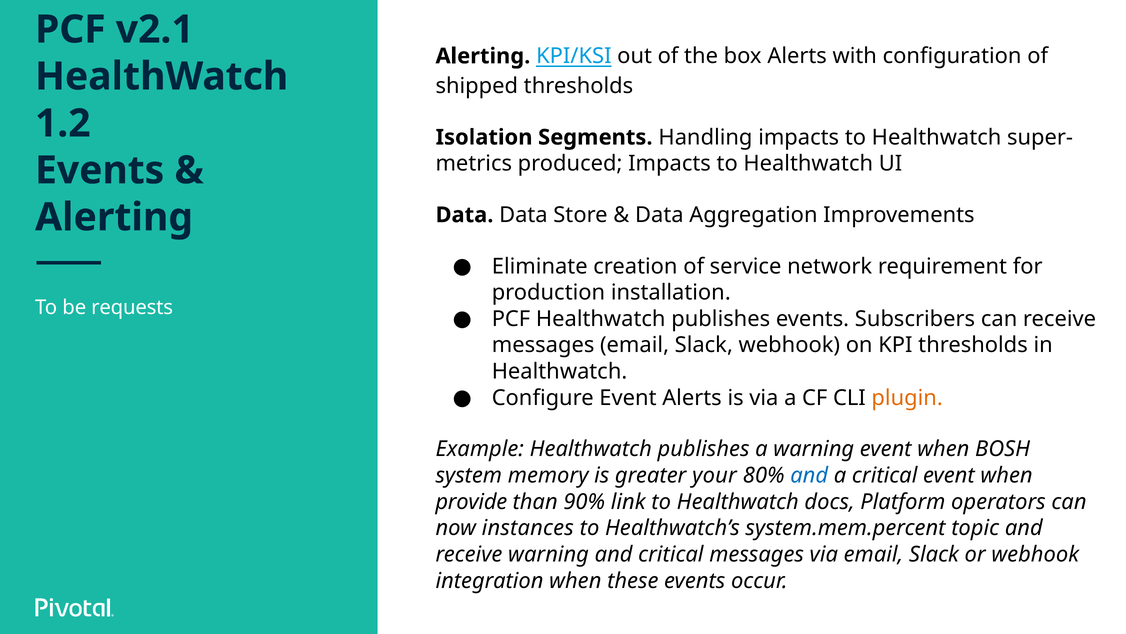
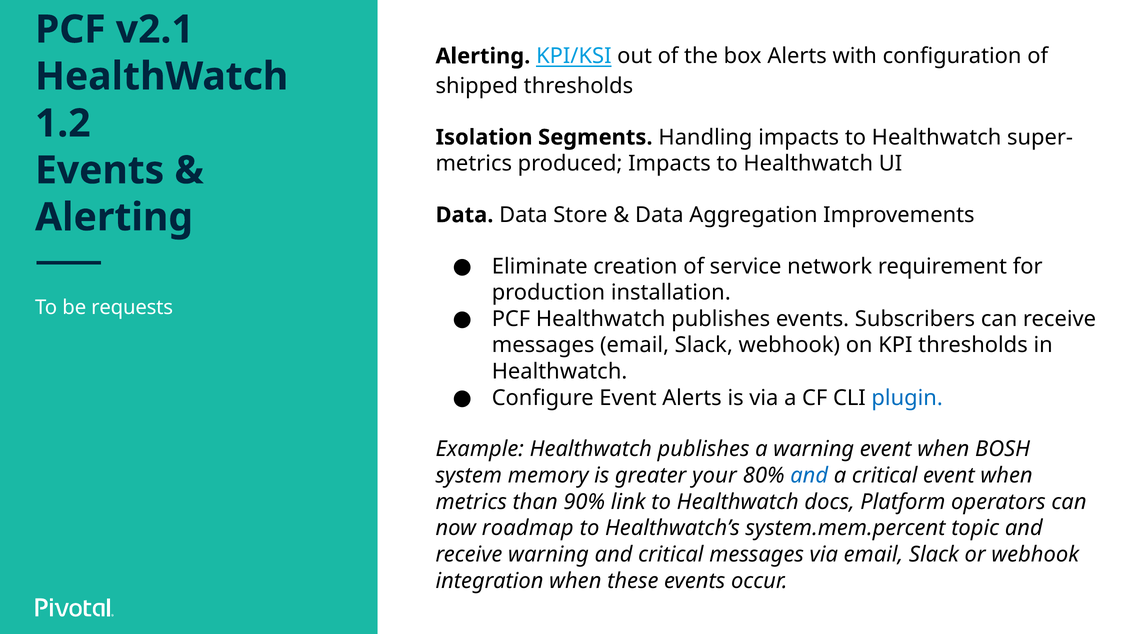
plugin colour: orange -> blue
provide at (471, 501): provide -> metrics
instances: instances -> roadmap
